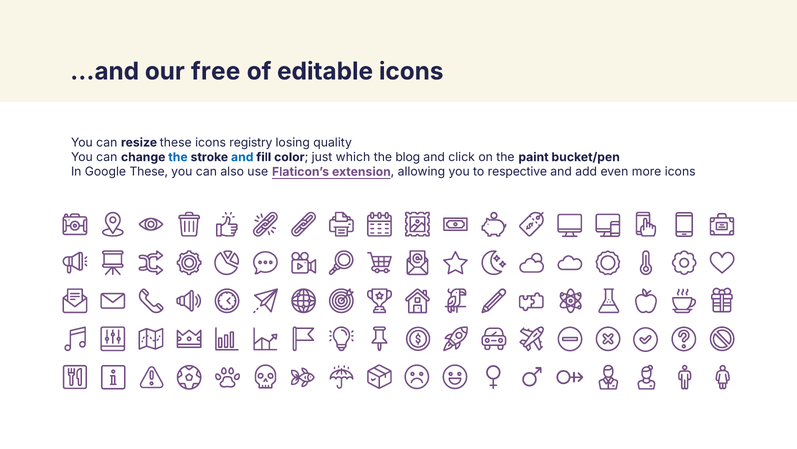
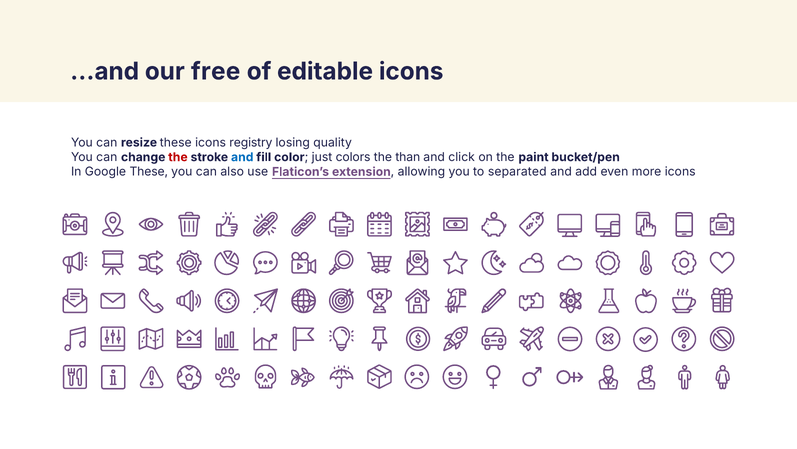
the at (178, 157) colour: blue -> red
which: which -> colors
blog: blog -> than
respective: respective -> separated
